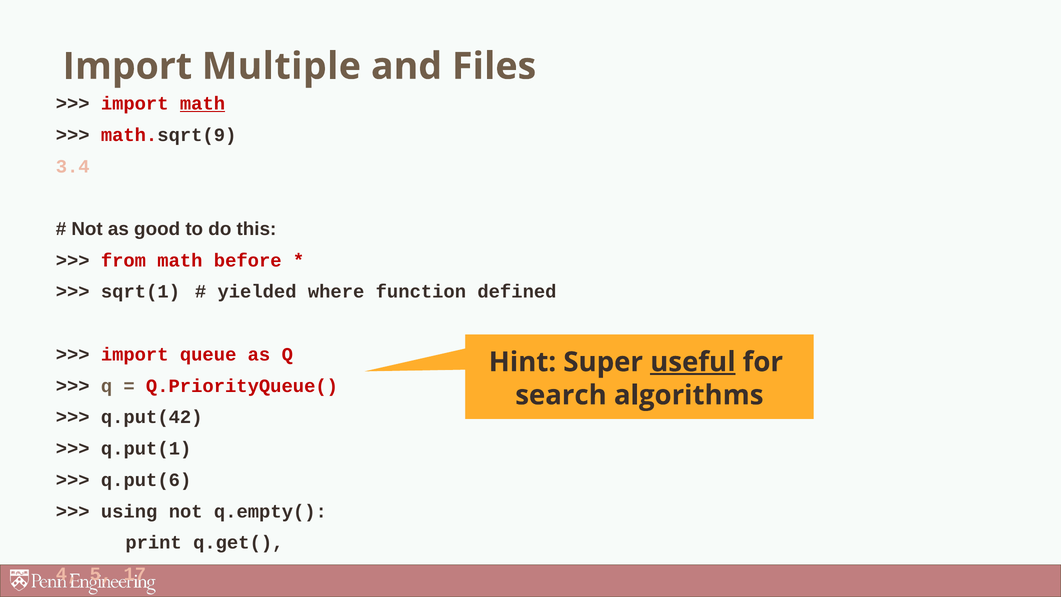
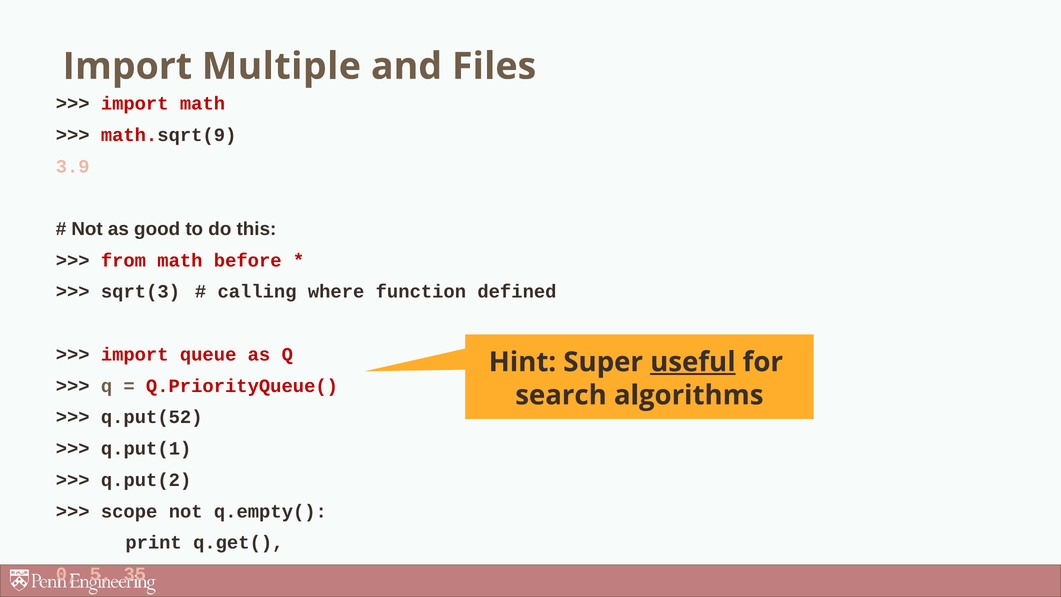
math at (203, 104) underline: present -> none
3.4: 3.4 -> 3.9
sqrt(1: sqrt(1 -> sqrt(3
yielded: yielded -> calling
q.put(42: q.put(42 -> q.put(52
q.put(6: q.put(6 -> q.put(2
using: using -> scope
4: 4 -> 0
17: 17 -> 35
